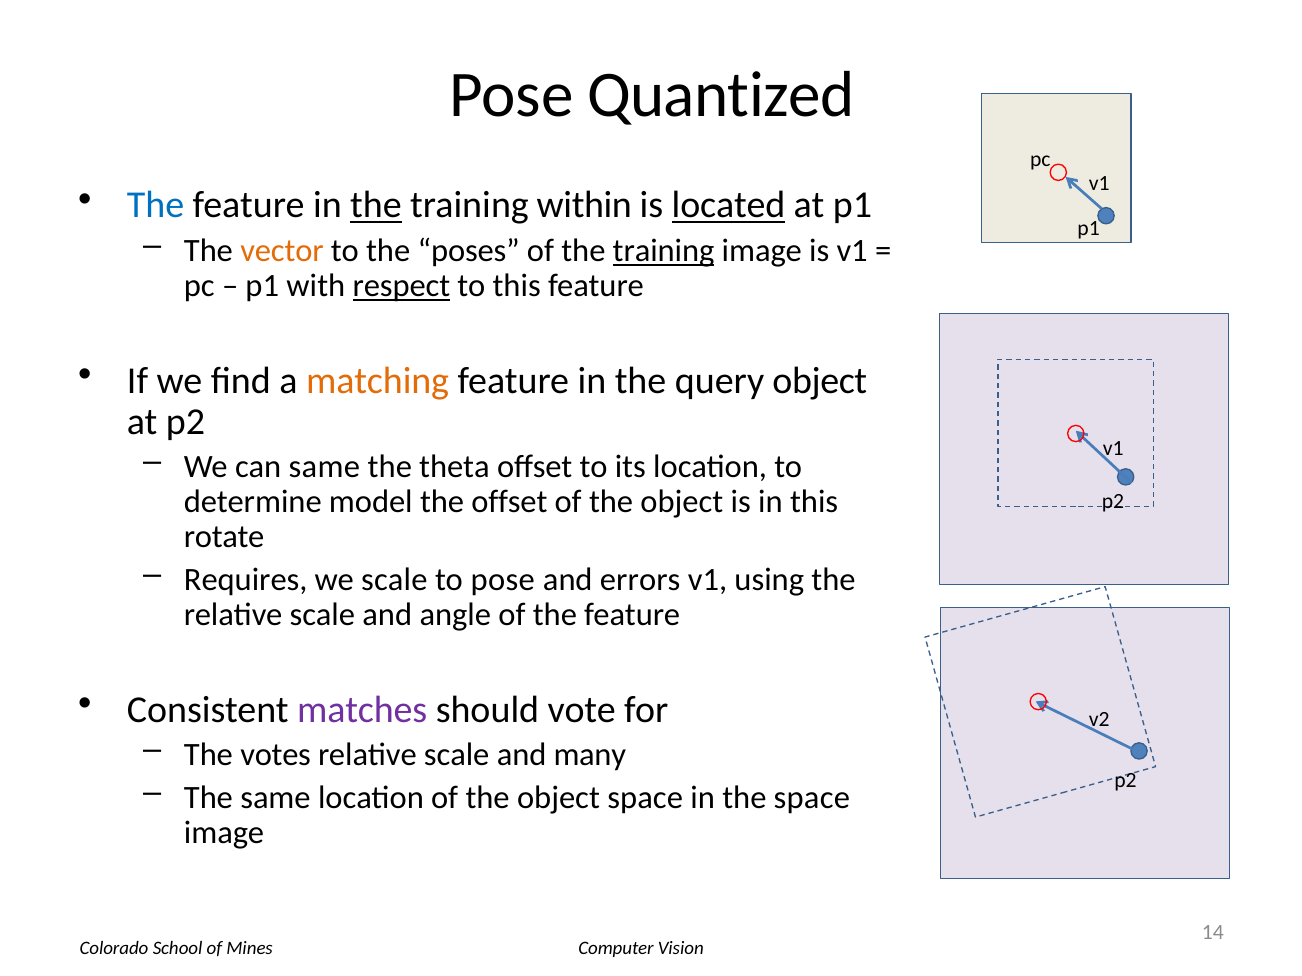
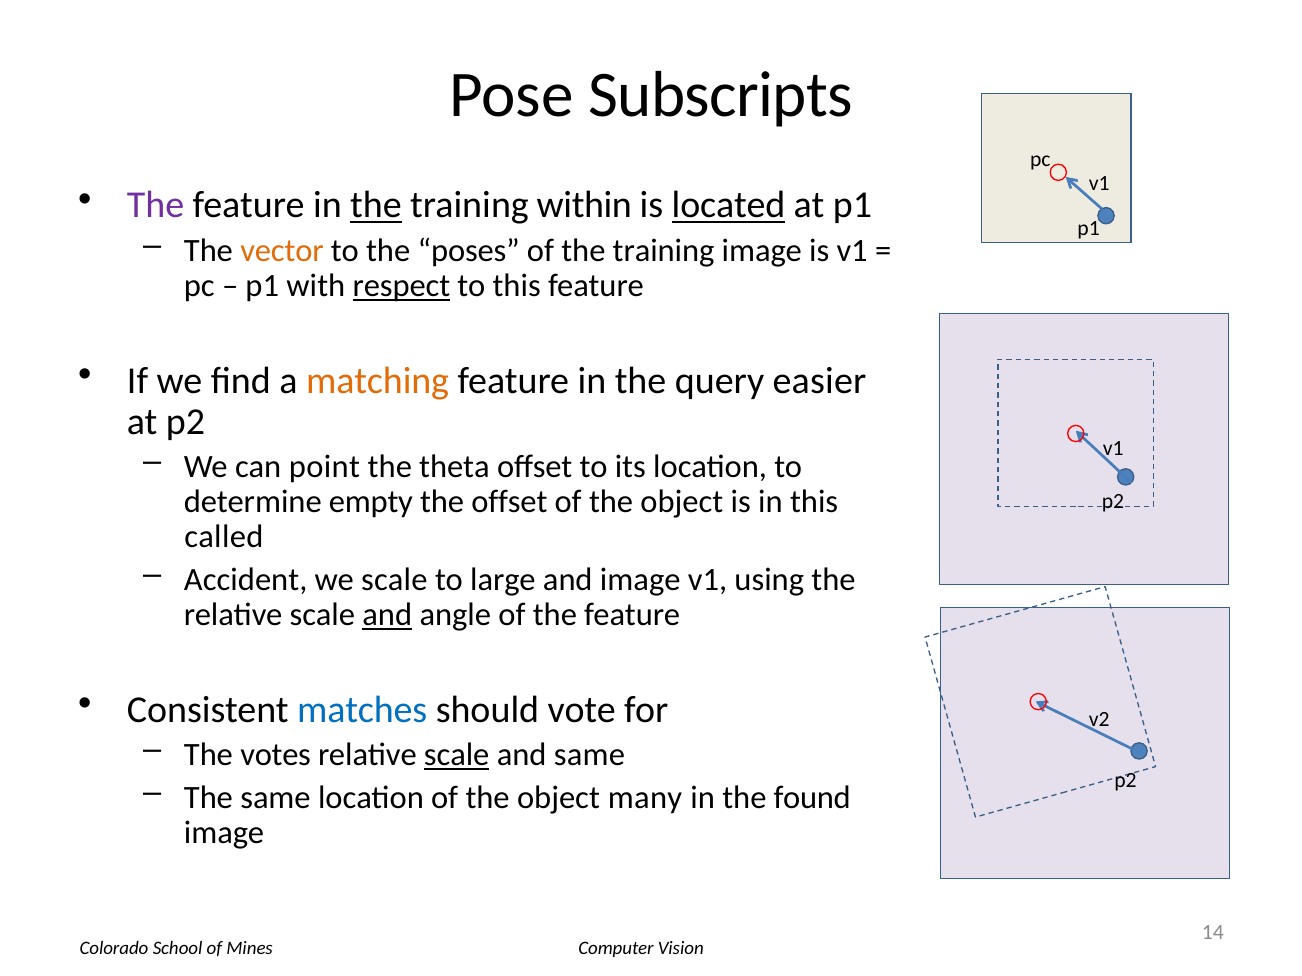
Quantized: Quantized -> Subscripts
The at (156, 206) colour: blue -> purple
training at (664, 251) underline: present -> none
query object: object -> easier
can same: same -> point
model: model -> empty
rotate: rotate -> called
Requires: Requires -> Accident
to pose: pose -> large
and errors: errors -> image
and at (387, 615) underline: none -> present
matches colour: purple -> blue
scale at (457, 755) underline: none -> present
and many: many -> same
object space: space -> many
the space: space -> found
